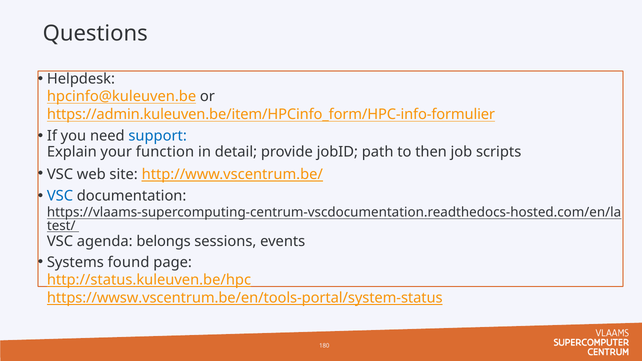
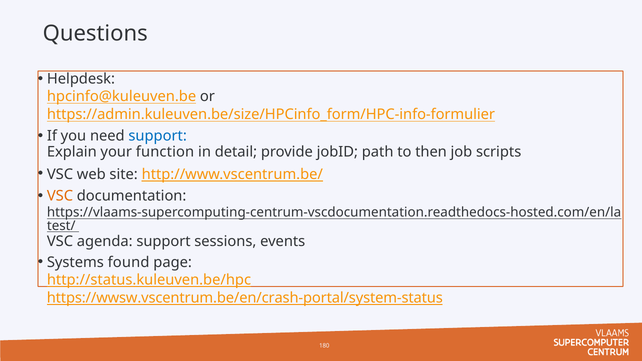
https://admin.kuleuven.be/item/HPCinfo_form/HPC-info-formulier: https://admin.kuleuven.be/item/HPCinfo_form/HPC-info-formulier -> https://admin.kuleuven.be/size/HPCinfo_form/HPC-info-formulier
VSC at (60, 196) colour: blue -> orange
agenda belongs: belongs -> support
https://wwsw.vscentrum.be/en/tools-portal/system-status: https://wwsw.vscentrum.be/en/tools-portal/system-status -> https://wwsw.vscentrum.be/en/crash-portal/system-status
